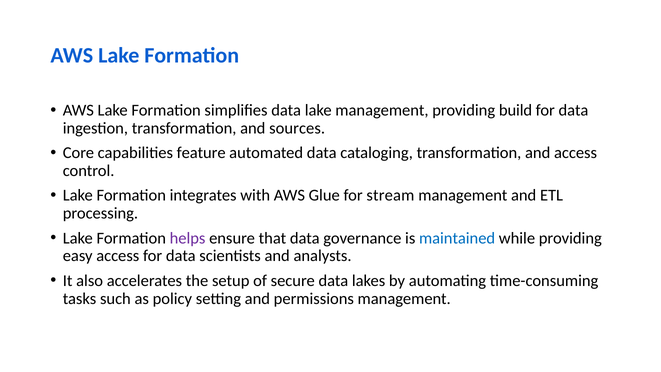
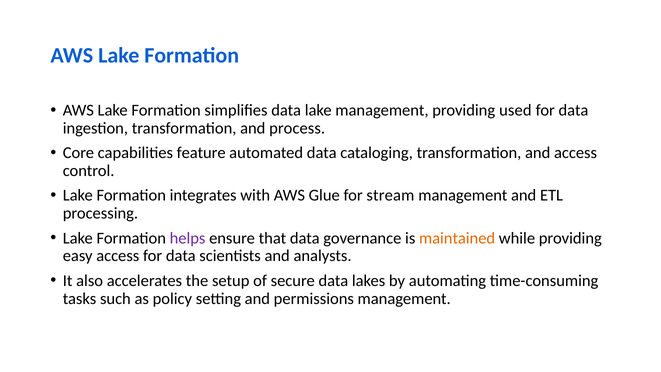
build: build -> used
sources: sources -> process
maintained colour: blue -> orange
